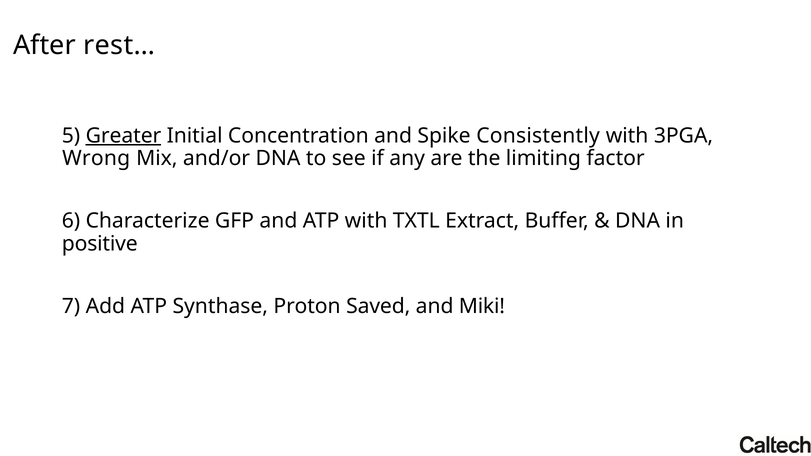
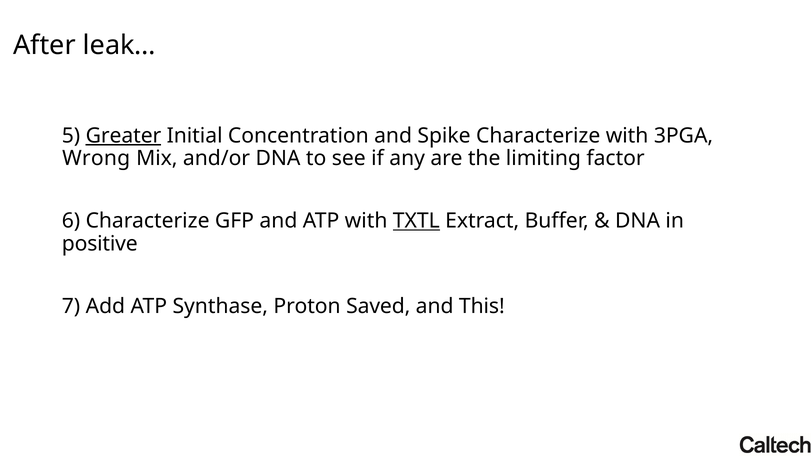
rest…: rest… -> leak…
Spike Consistently: Consistently -> Characterize
TXTL underline: none -> present
Miki: Miki -> This
